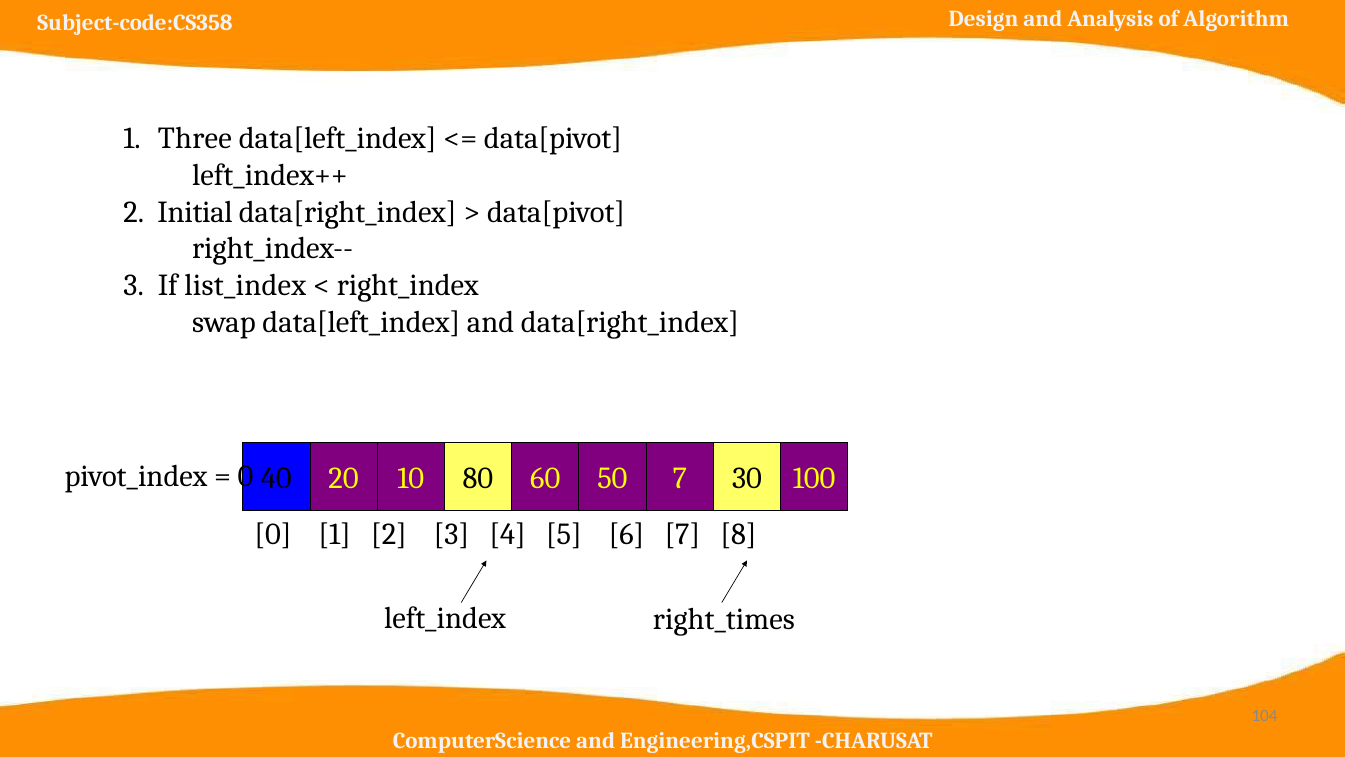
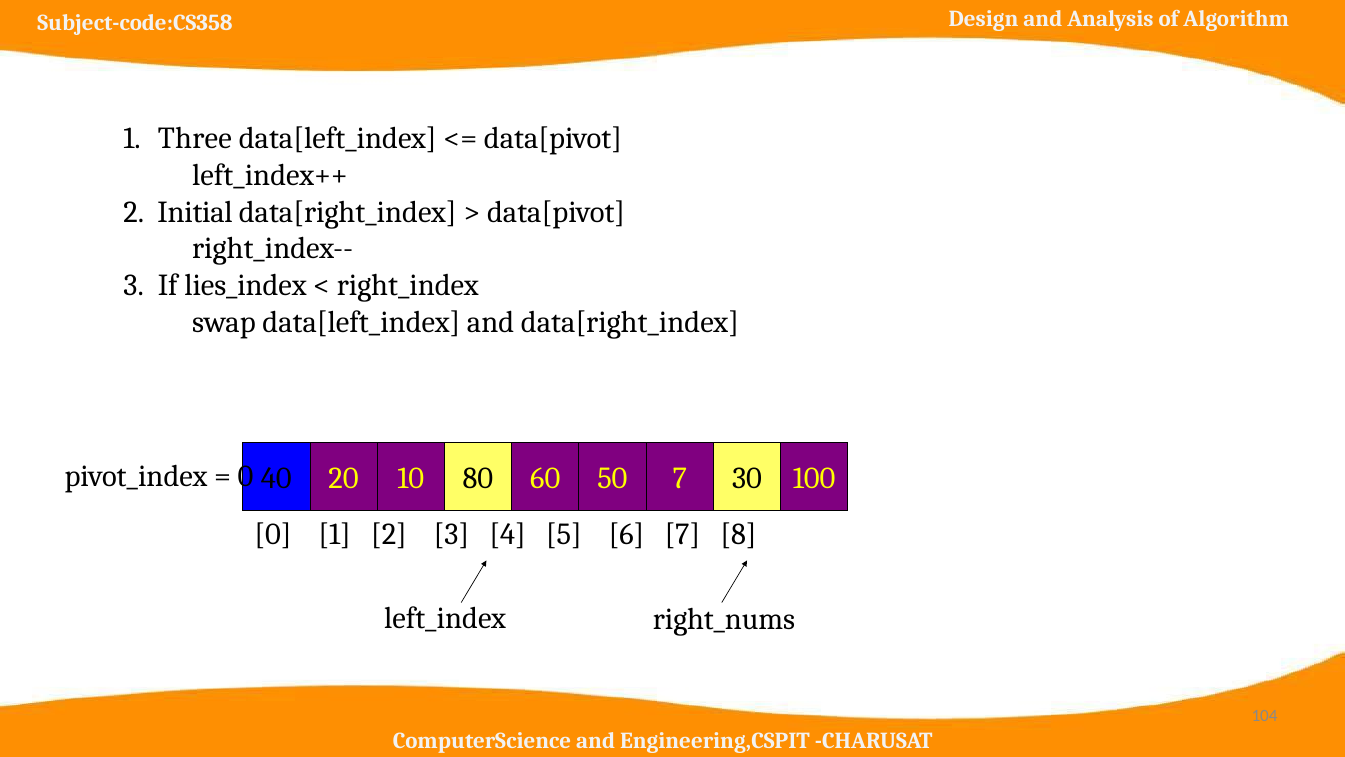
list_index: list_index -> lies_index
right_times: right_times -> right_nums
